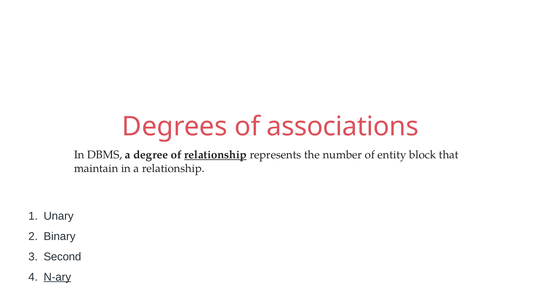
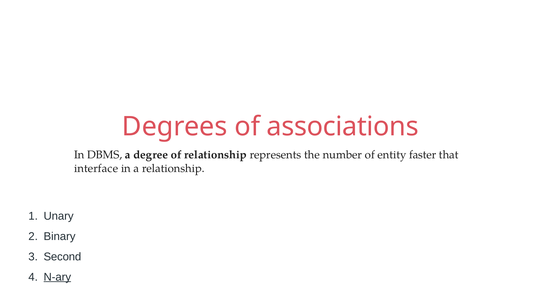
relationship at (216, 155) underline: present -> none
block: block -> faster
maintain: maintain -> interface
